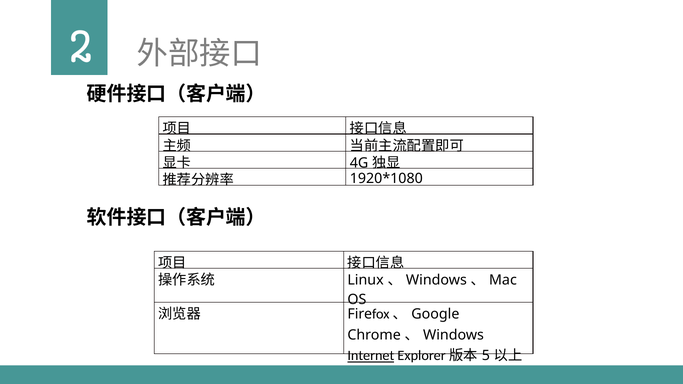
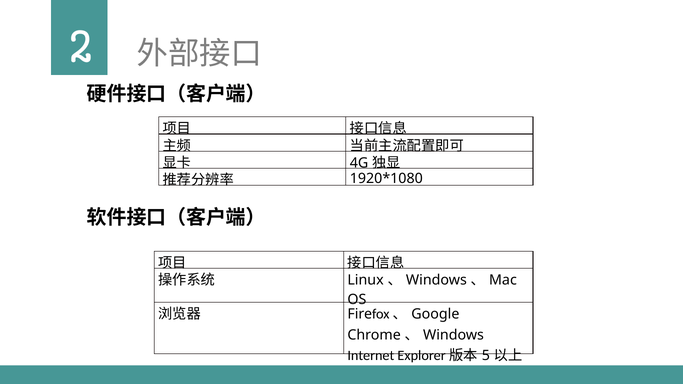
Internet underline: present -> none
